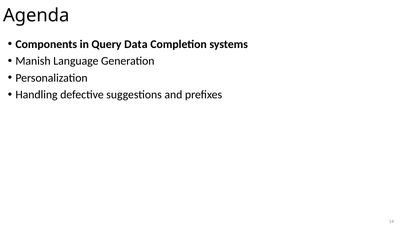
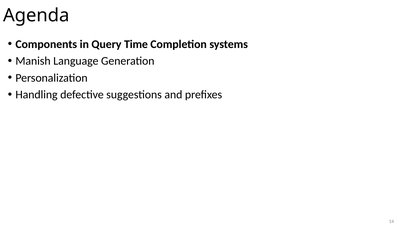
Data: Data -> Time
